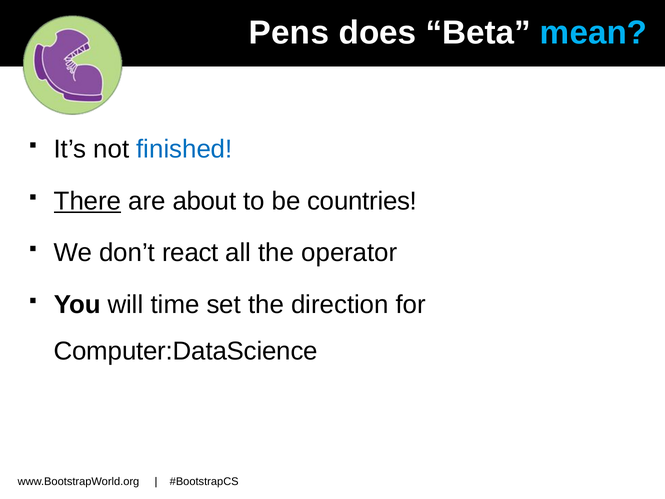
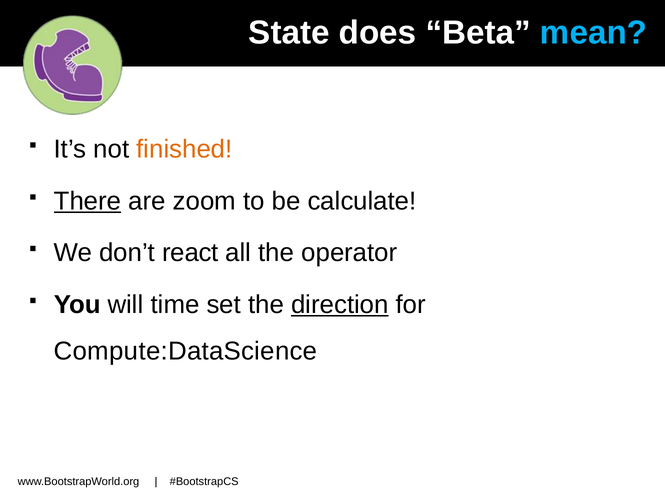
Pens: Pens -> State
finished colour: blue -> orange
about: about -> zoom
countries: countries -> calculate
direction underline: none -> present
Computer:DataScience: Computer:DataScience -> Compute:DataScience
